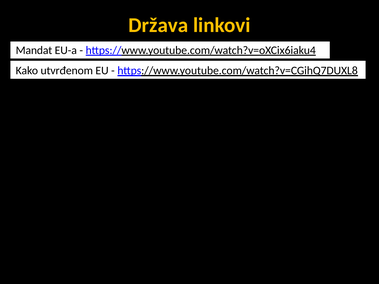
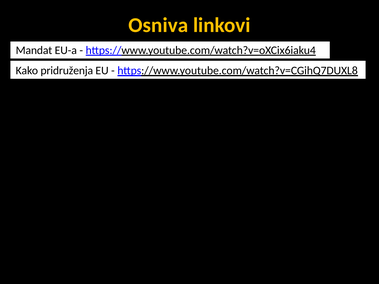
Država: Država -> Osniva
utvrđenom: utvrđenom -> pridruženja
